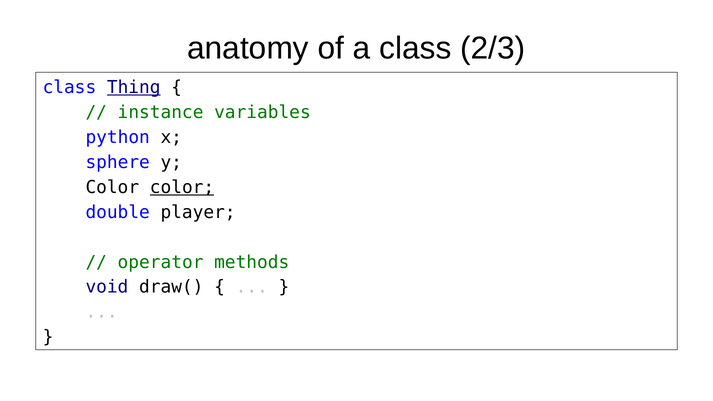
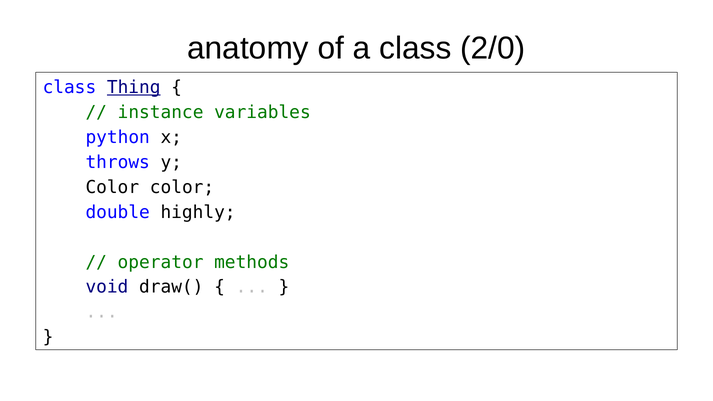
2/3: 2/3 -> 2/0
sphere: sphere -> throws
color at (182, 187) underline: present -> none
player: player -> highly
